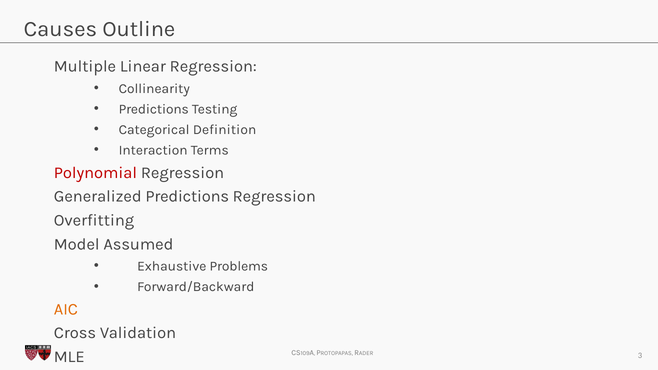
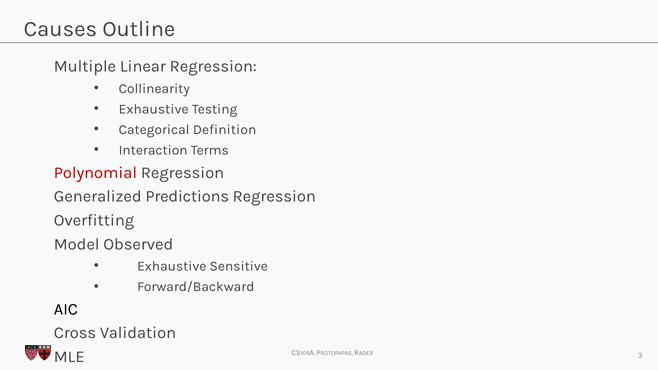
Predictions at (154, 109): Predictions -> Exhaustive
Assumed: Assumed -> Observed
Problems: Problems -> Sensitive
AIC colour: orange -> black
